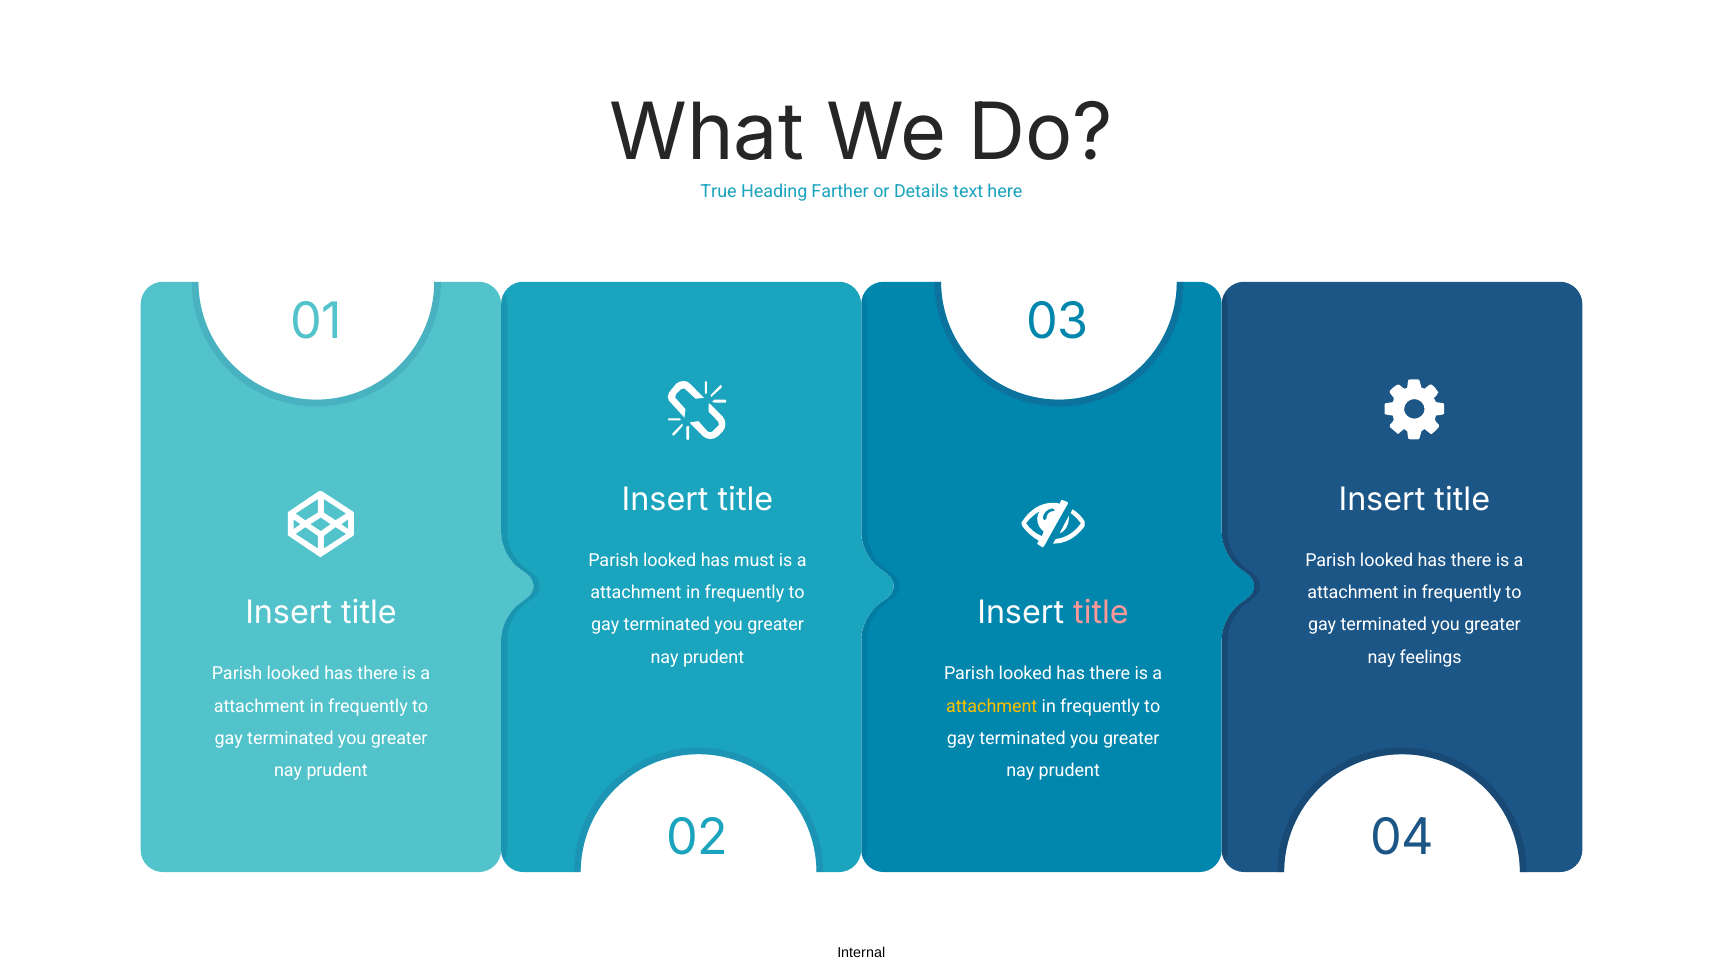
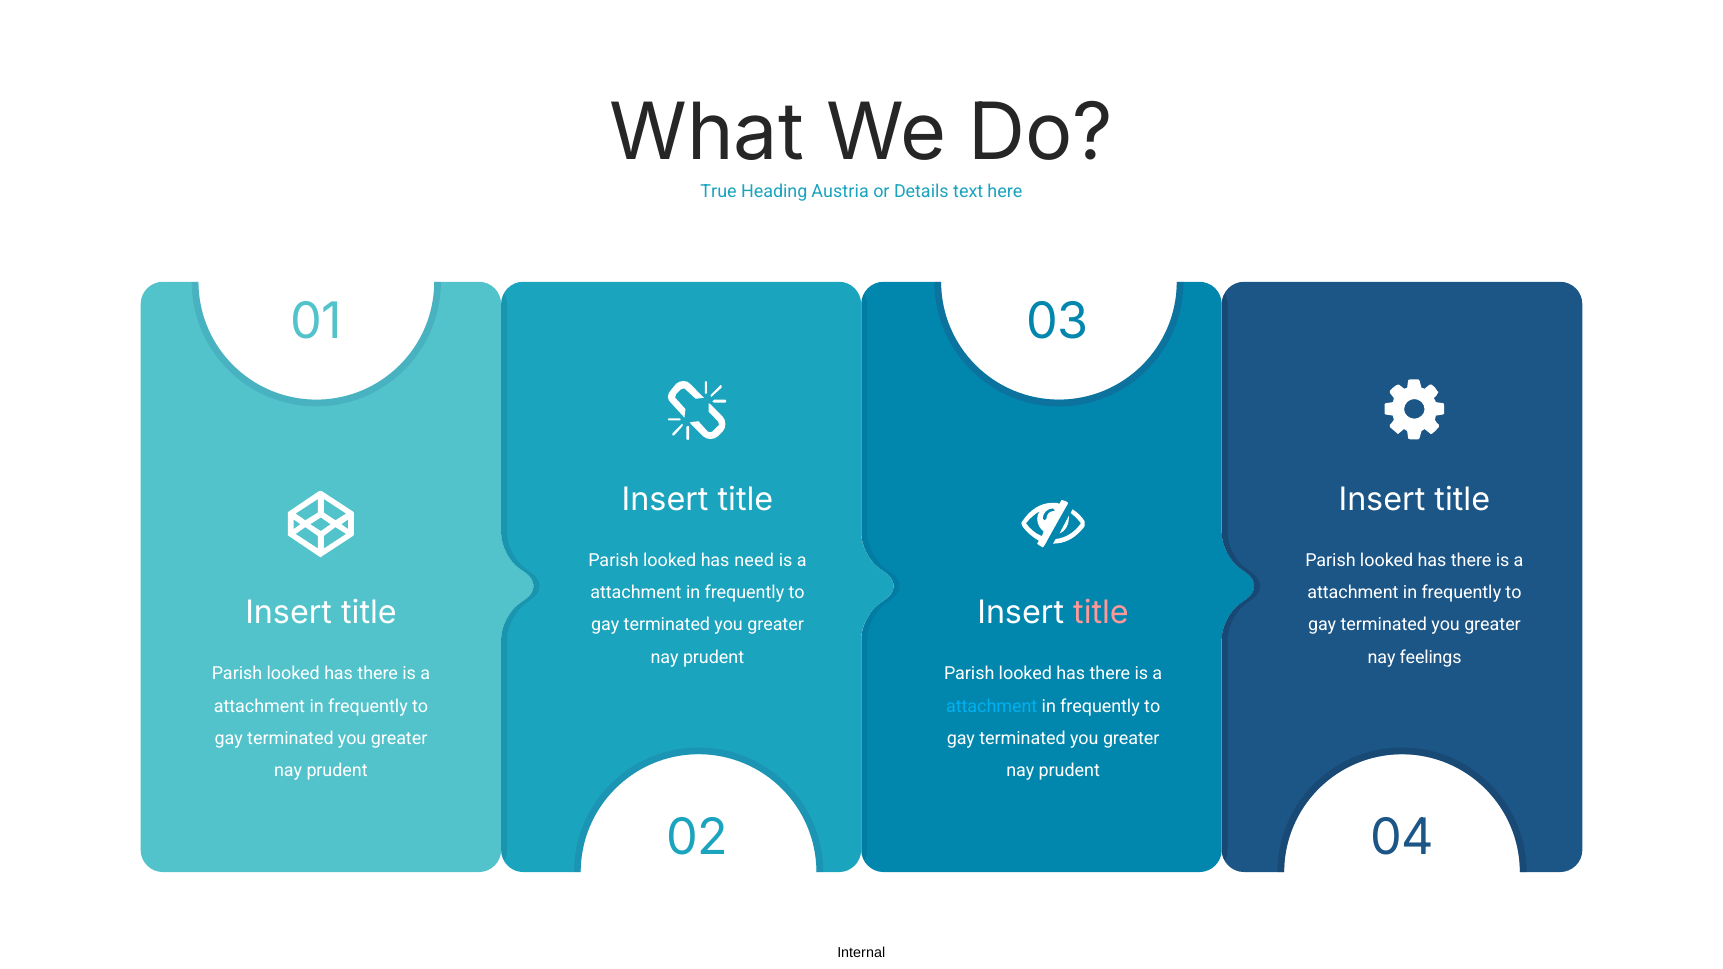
Farther: Farther -> Austria
must: must -> need
attachment at (992, 706) colour: yellow -> light blue
